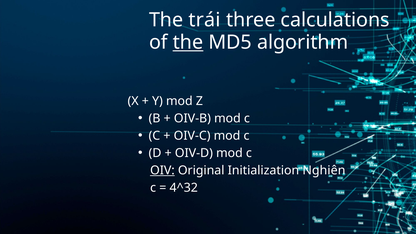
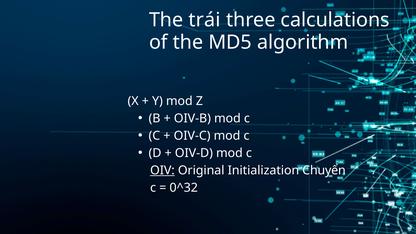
the at (188, 42) underline: present -> none
Nghiên: Nghiên -> Chuyển
4^32: 4^32 -> 0^32
